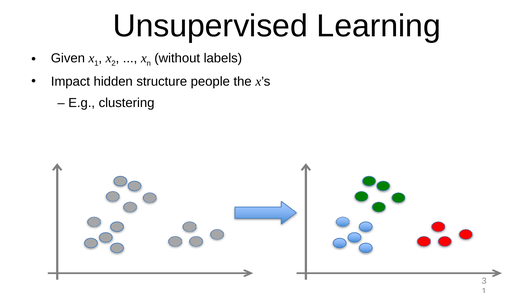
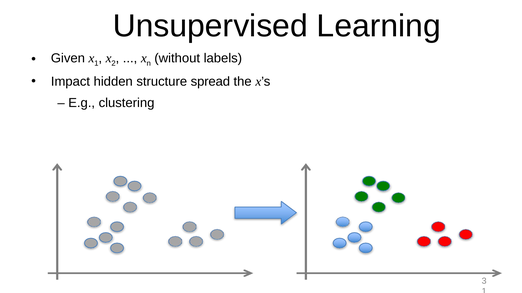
people: people -> spread
